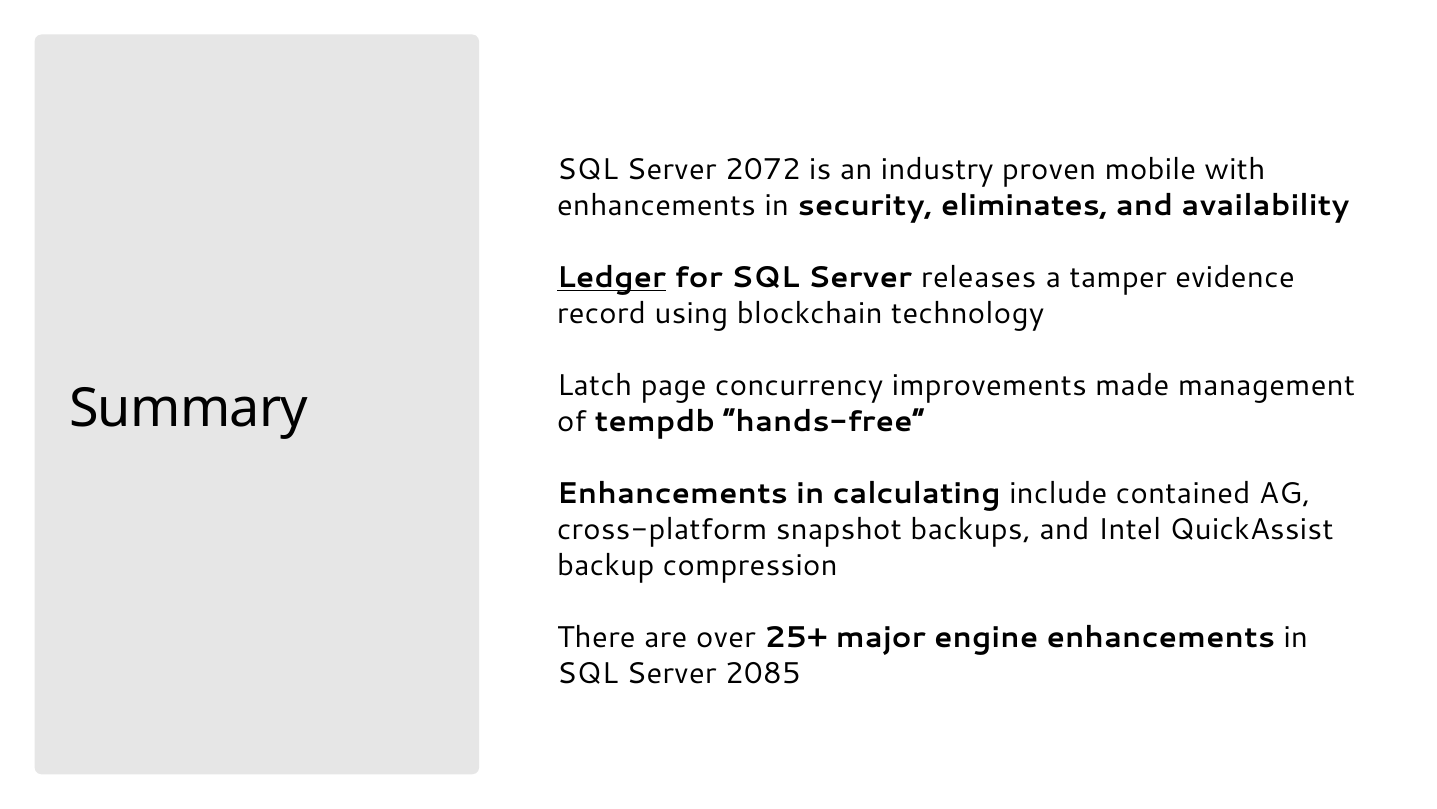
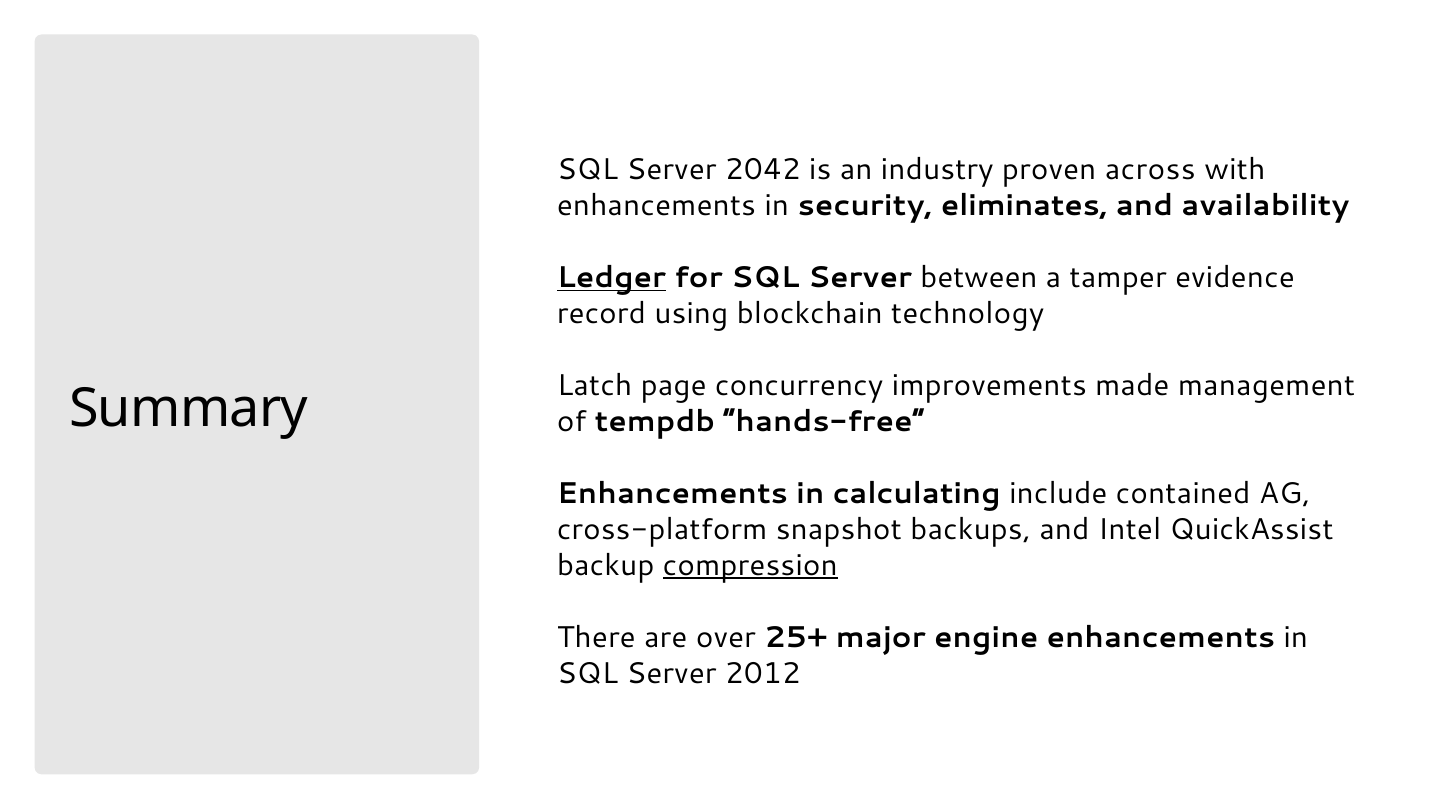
2072: 2072 -> 2042
mobile: mobile -> across
releases: releases -> between
compression underline: none -> present
2085: 2085 -> 2012
